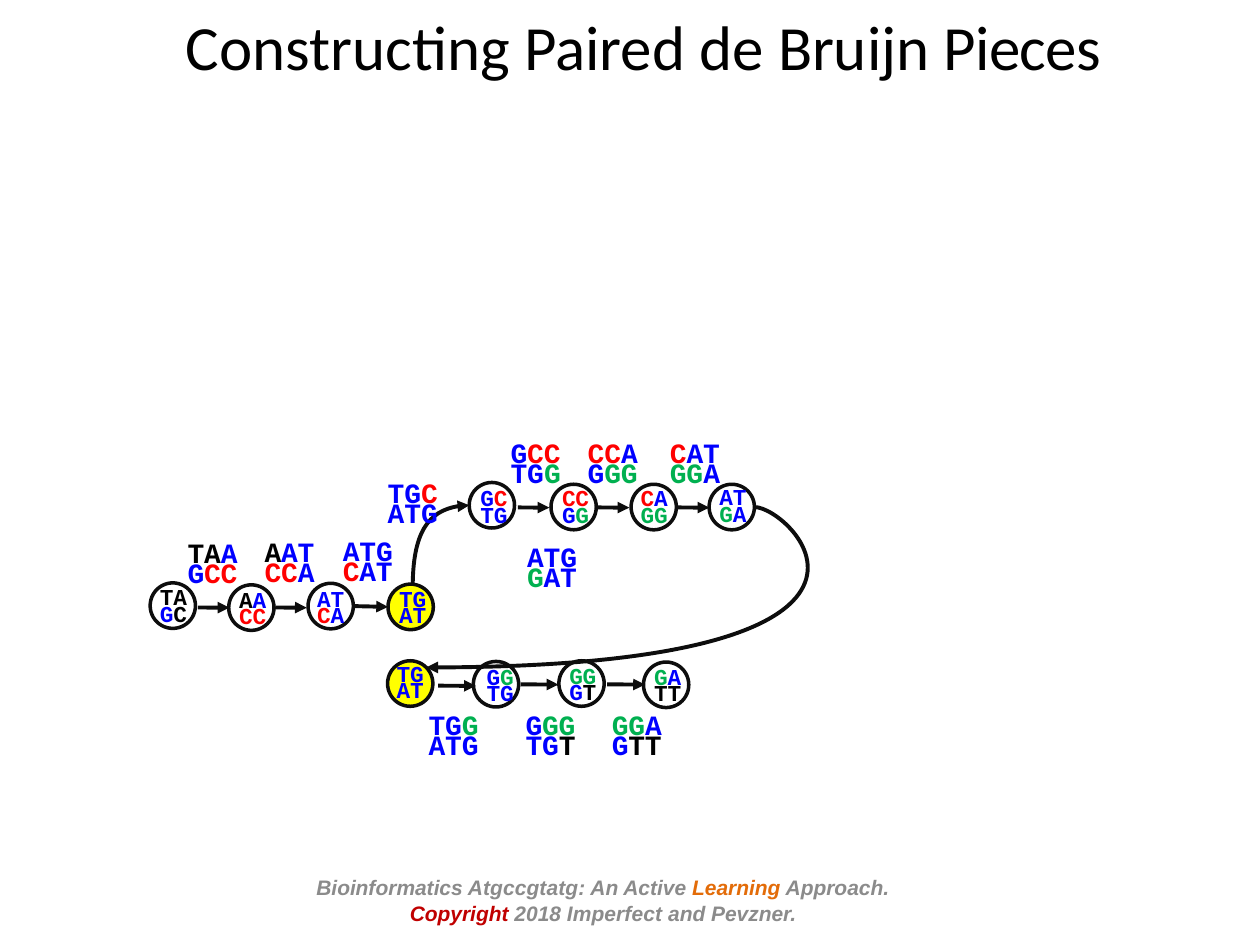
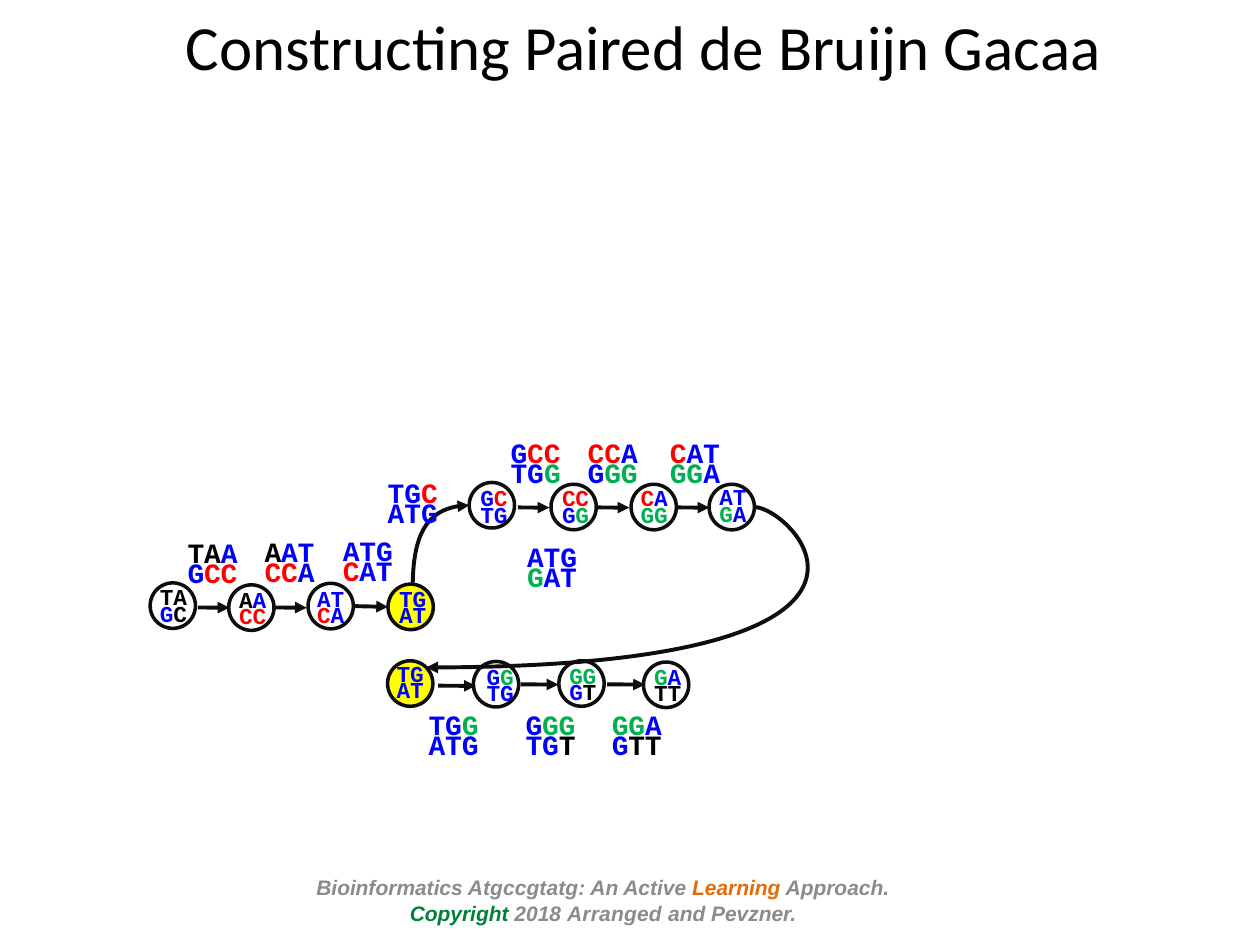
Pieces: Pieces -> Gacaa
Copyright colour: red -> green
Imperfect: Imperfect -> Arranged
